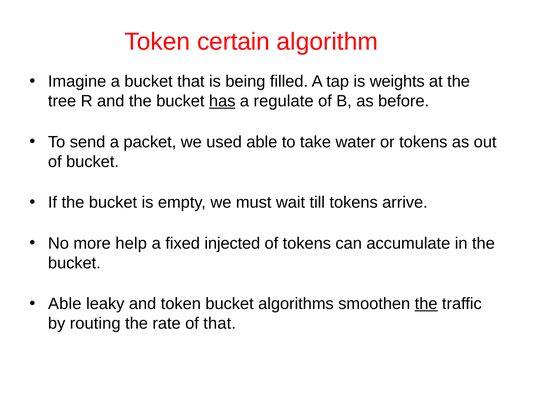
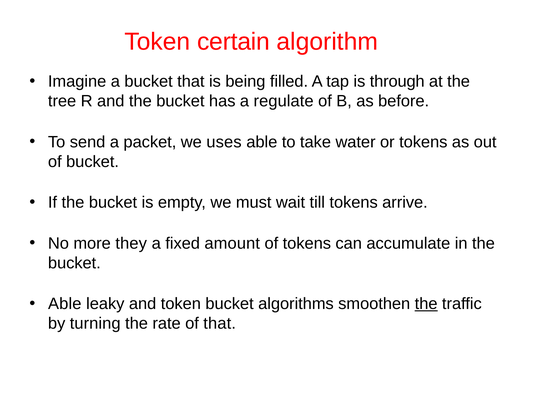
weights: weights -> through
has underline: present -> none
used: used -> uses
help: help -> they
injected: injected -> amount
routing: routing -> turning
